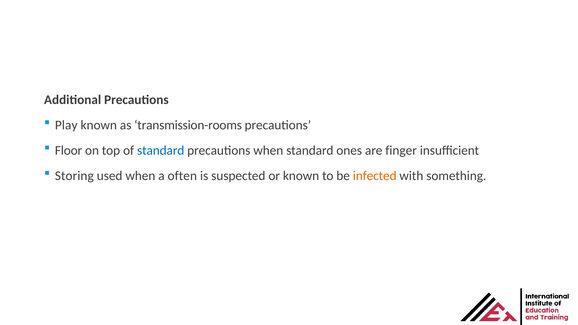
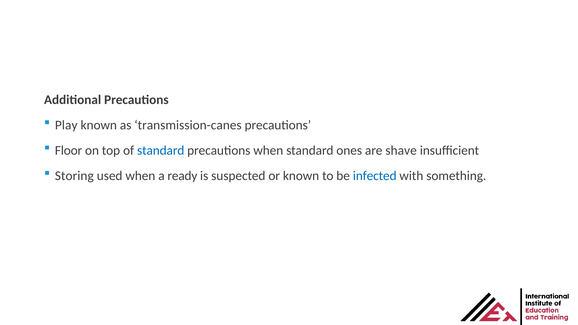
transmission-rooms: transmission-rooms -> transmission-canes
finger: finger -> shave
often: often -> ready
infected colour: orange -> blue
